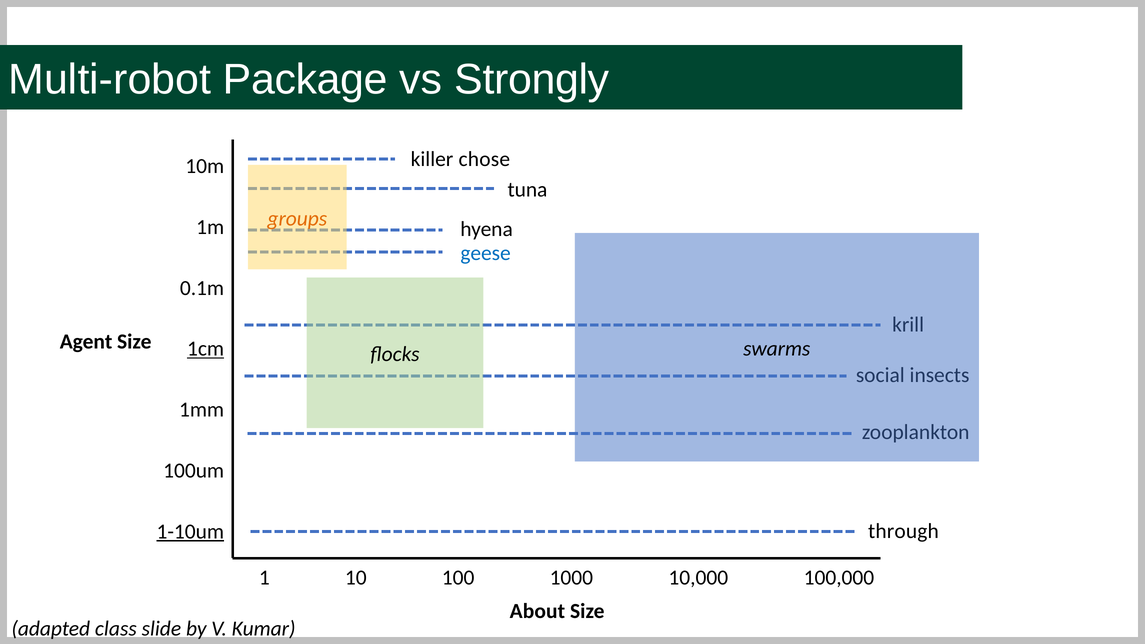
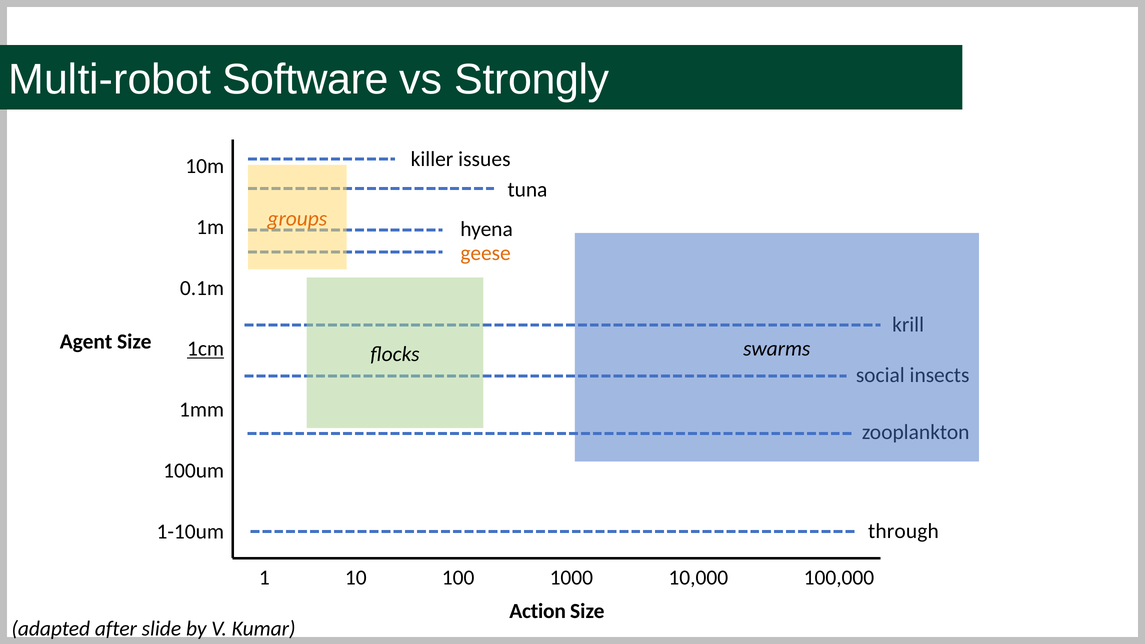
Package: Package -> Software
chose: chose -> issues
geese colour: blue -> orange
1-10um underline: present -> none
About: About -> Action
class: class -> after
